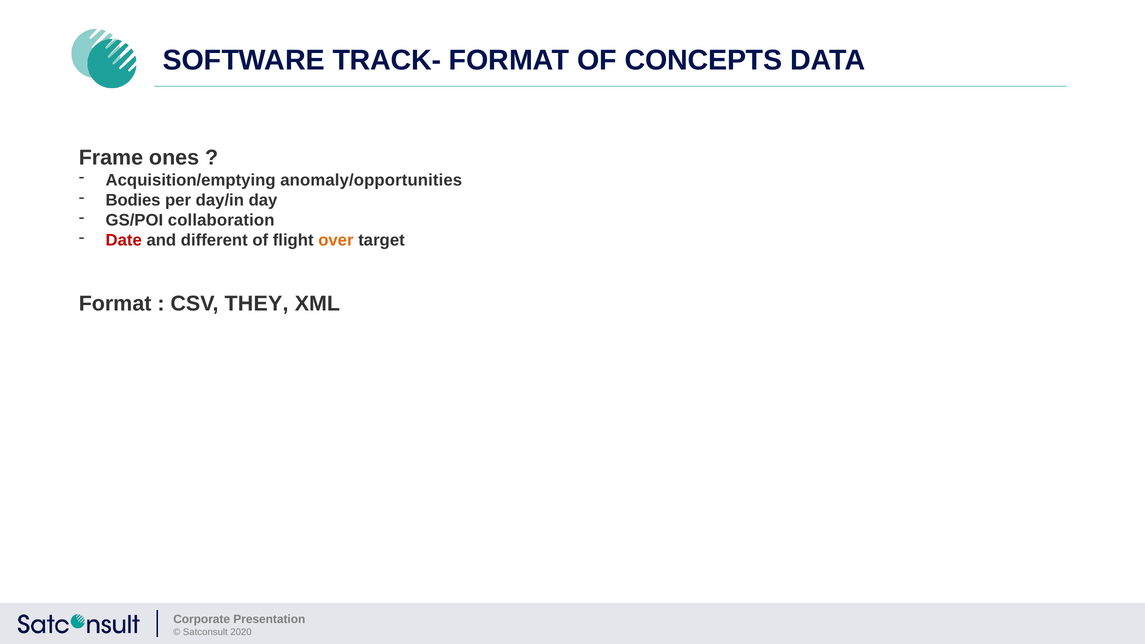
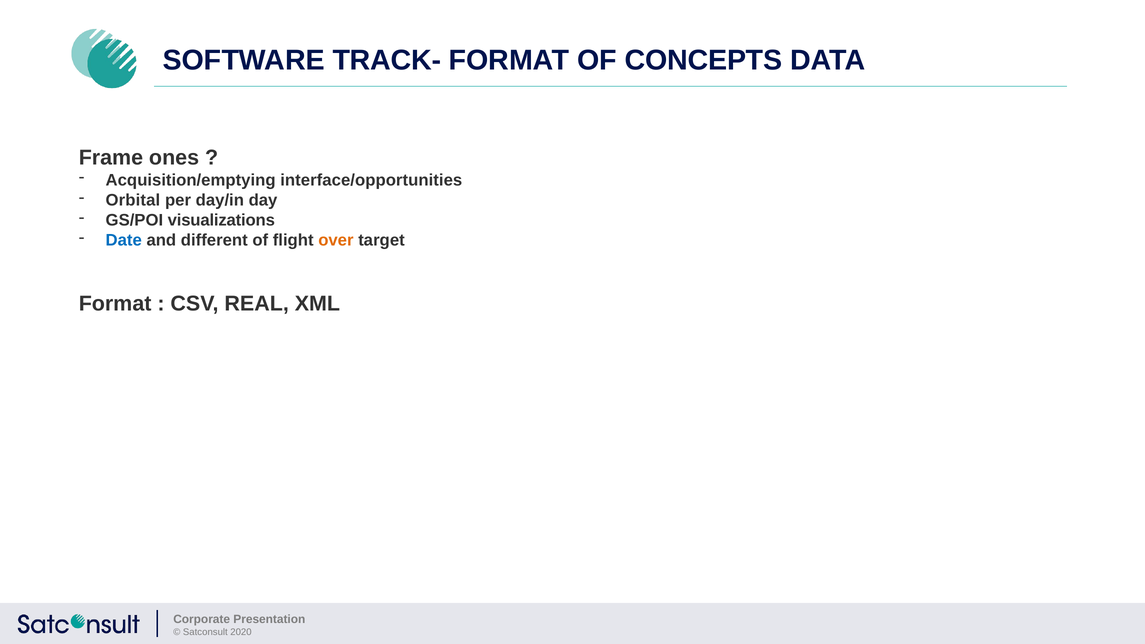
anomaly/opportunities: anomaly/opportunities -> interface/opportunities
Bodies: Bodies -> Orbital
collaboration: collaboration -> visualizations
Date colour: red -> blue
THEY: THEY -> REAL
